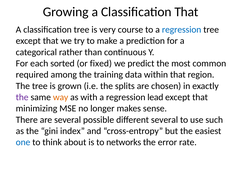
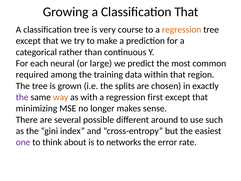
regression at (182, 30) colour: blue -> orange
sorted: sorted -> neural
fixed: fixed -> large
lead: lead -> first
different several: several -> around
one colour: blue -> purple
